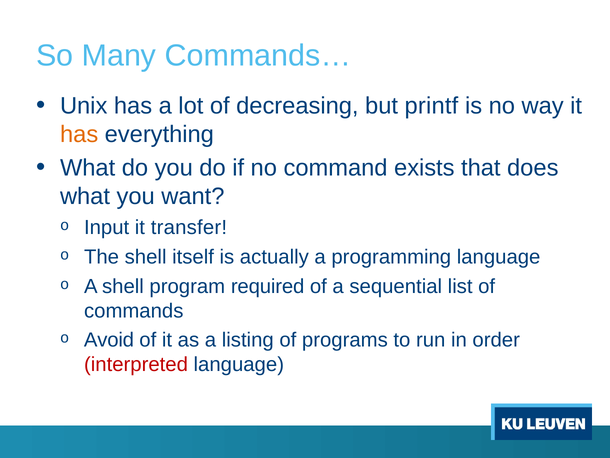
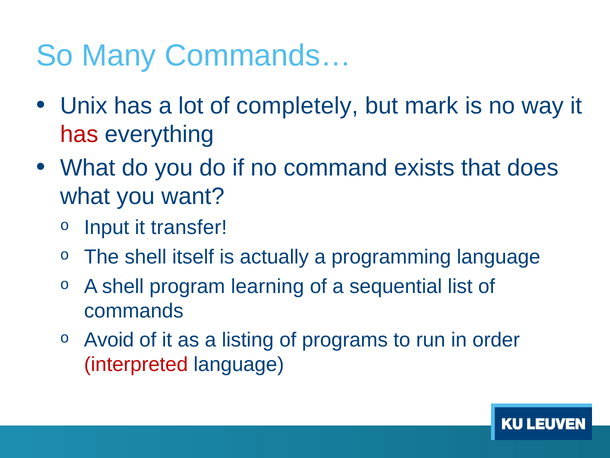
decreasing: decreasing -> completely
printf: printf -> mark
has at (79, 134) colour: orange -> red
required: required -> learning
